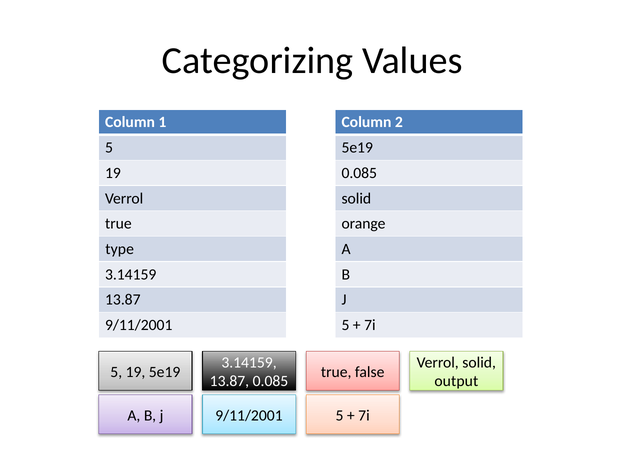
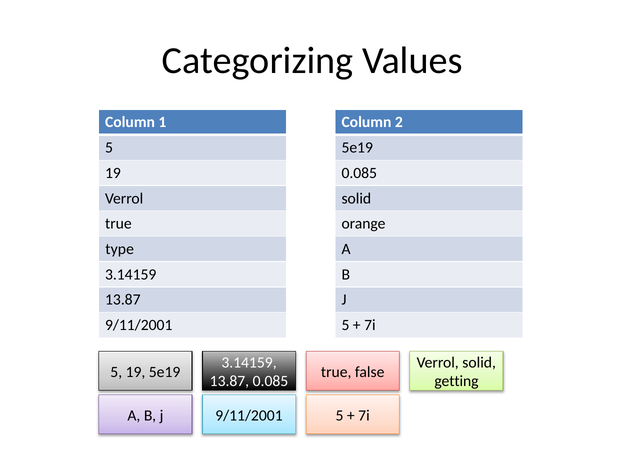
output: output -> getting
